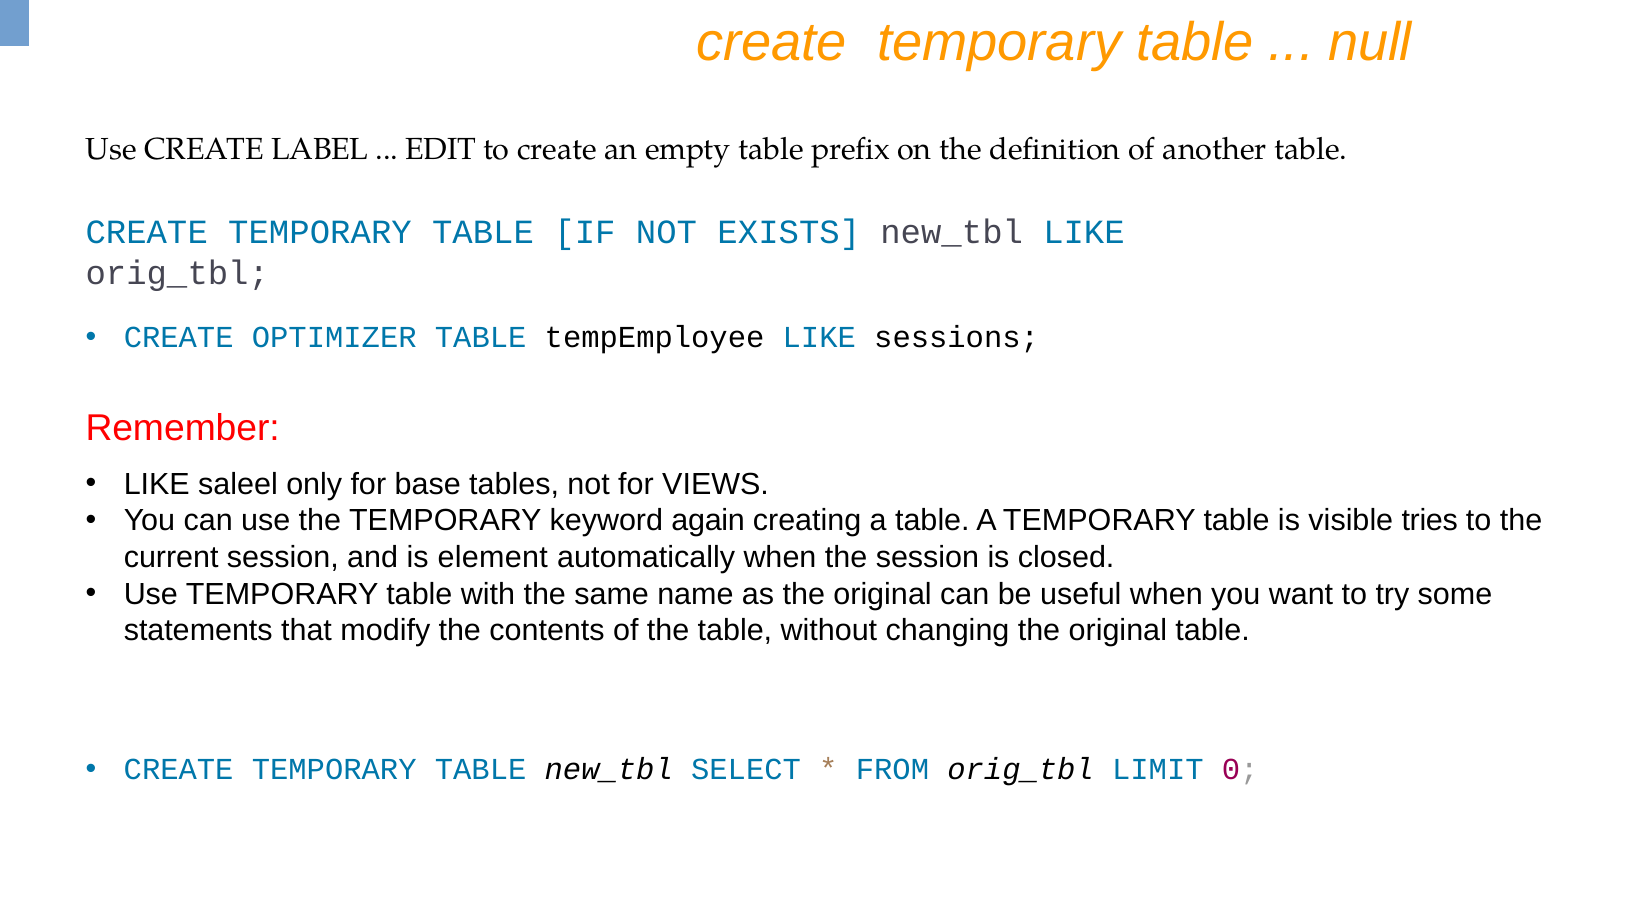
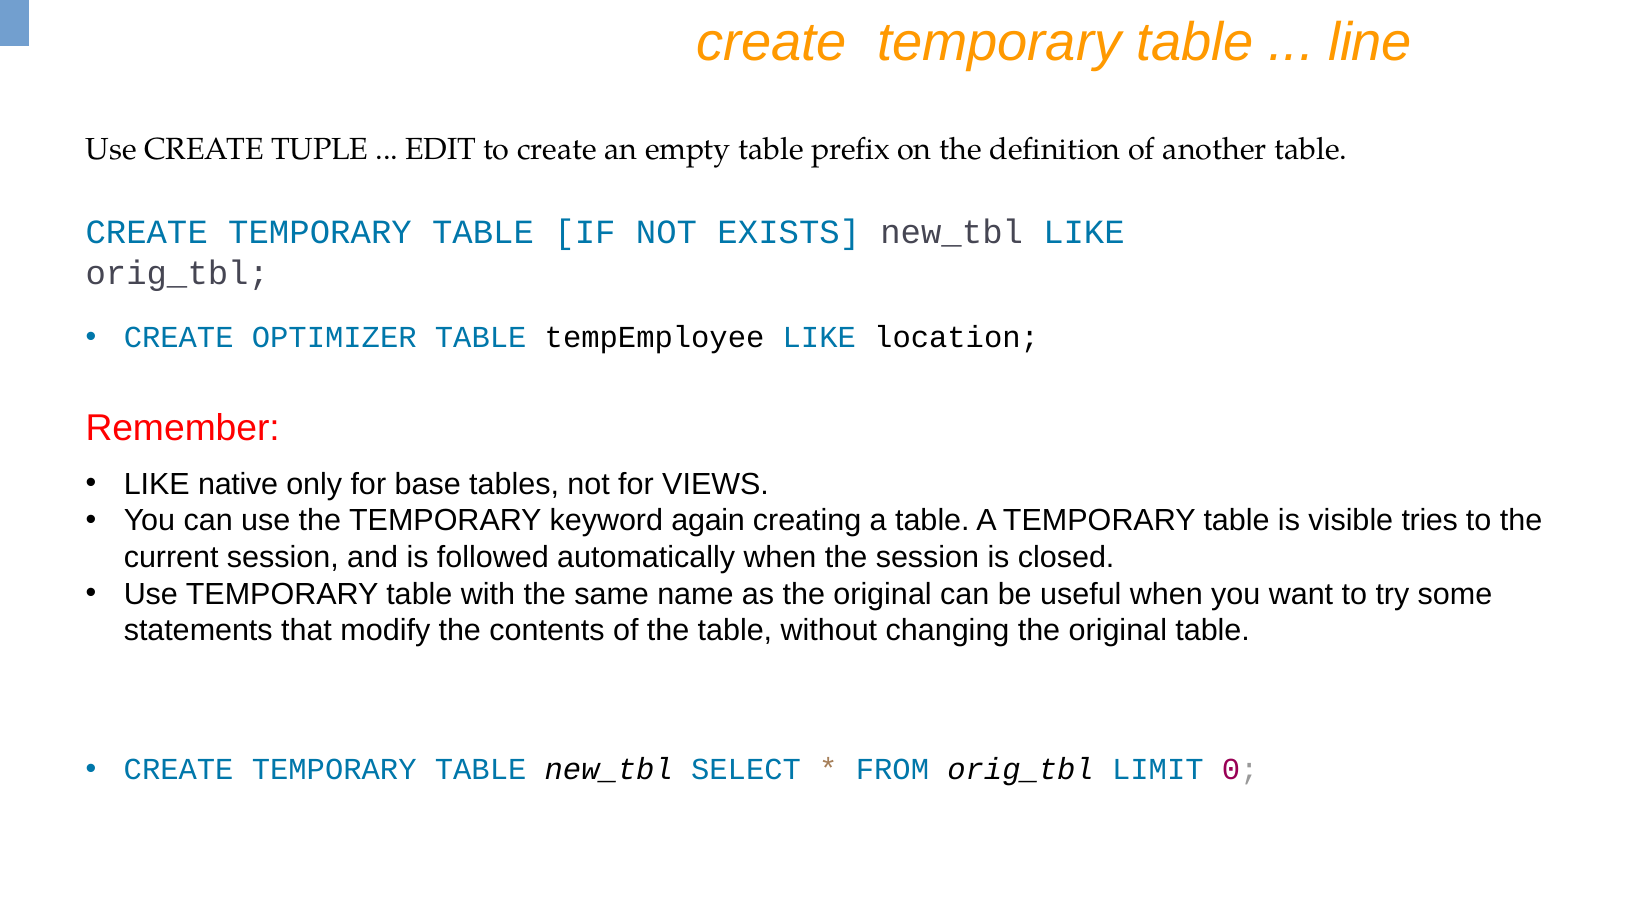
null: null -> line
LABEL: LABEL -> TUPLE
sessions: sessions -> location
saleel: saleel -> native
element: element -> followed
